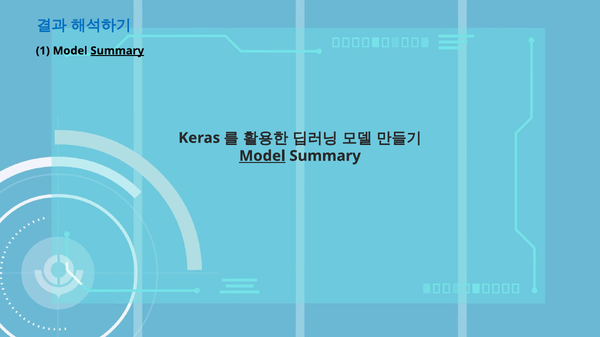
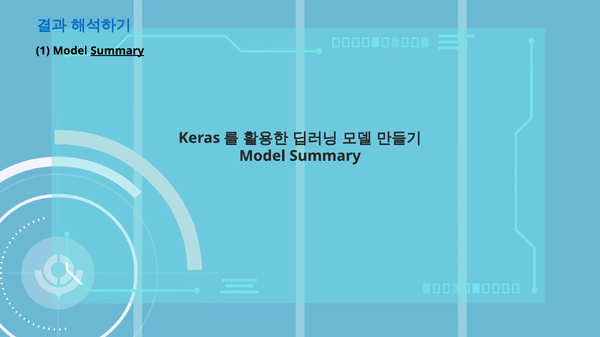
Model at (262, 156) underline: present -> none
